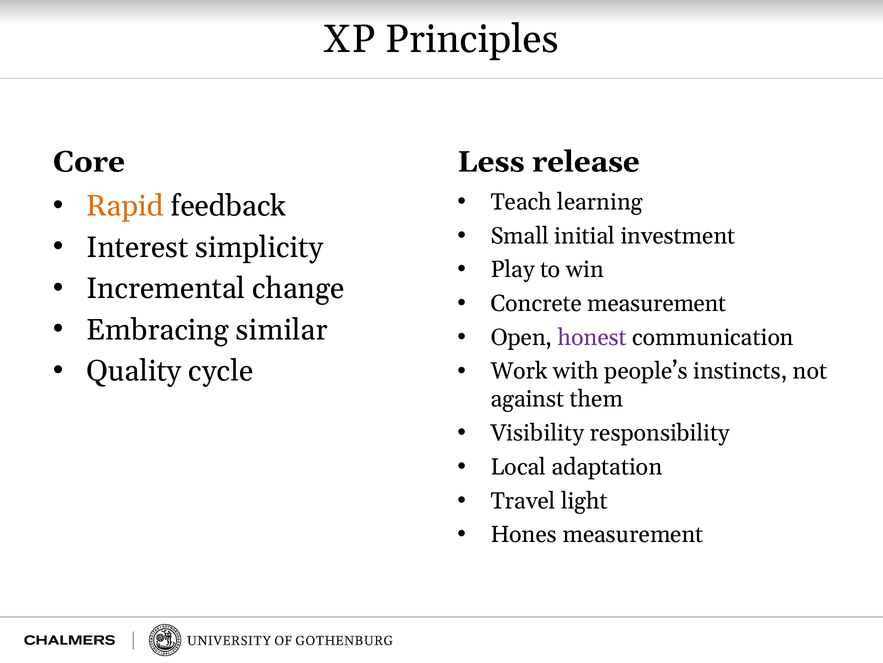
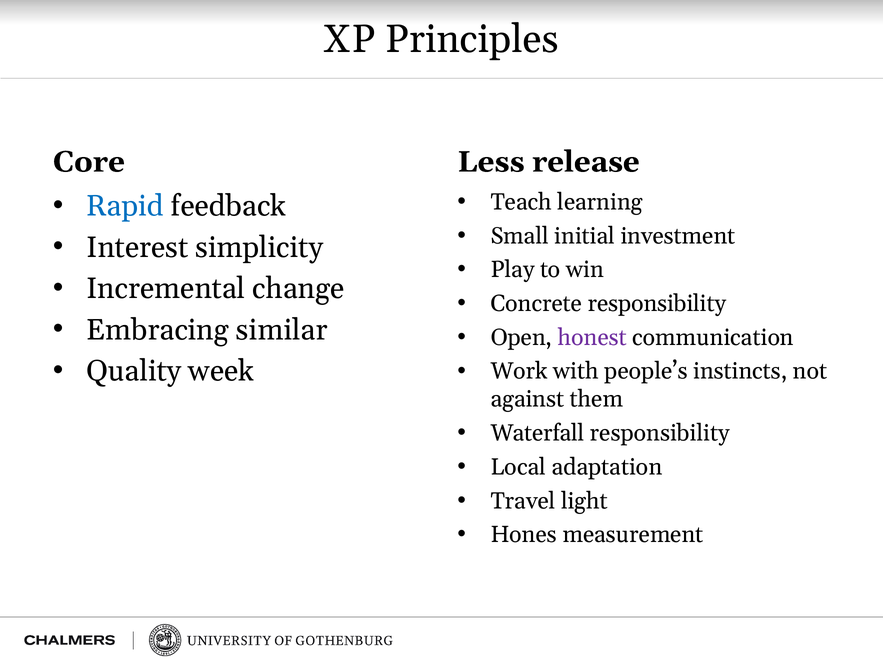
Rapid colour: orange -> blue
Concrete measurement: measurement -> responsibility
cycle: cycle -> week
Visibility: Visibility -> Waterfall
